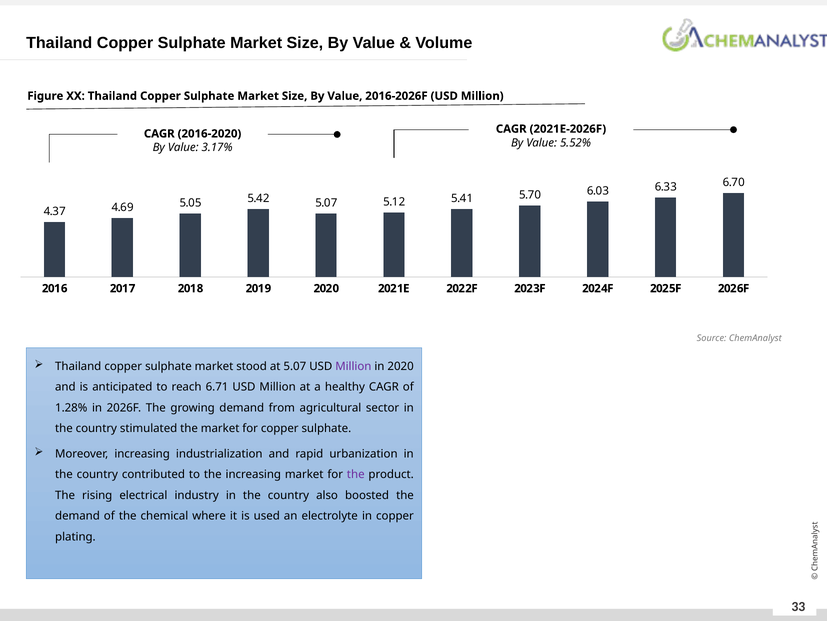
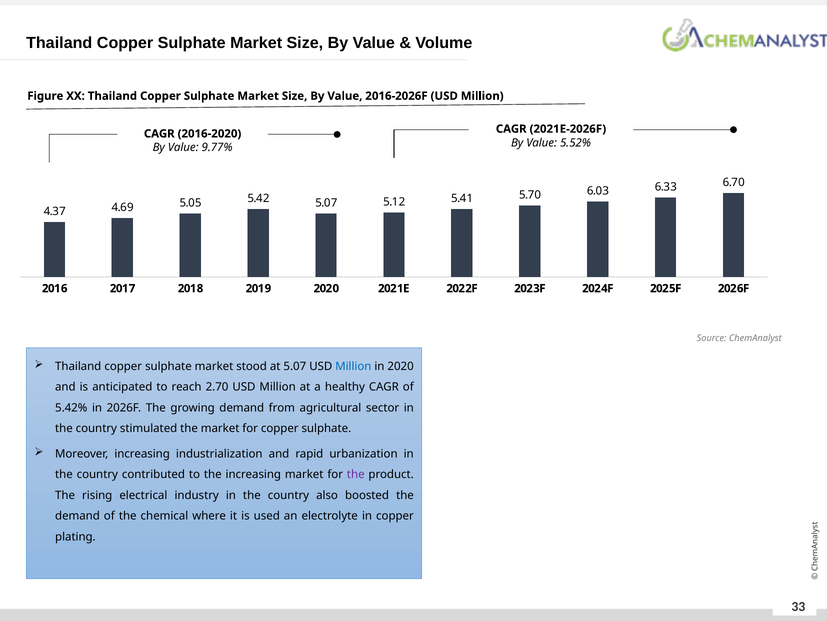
3.17%: 3.17% -> 9.77%
Million at (353, 366) colour: purple -> blue
6.71: 6.71 -> 2.70
1.28%: 1.28% -> 5.42%
